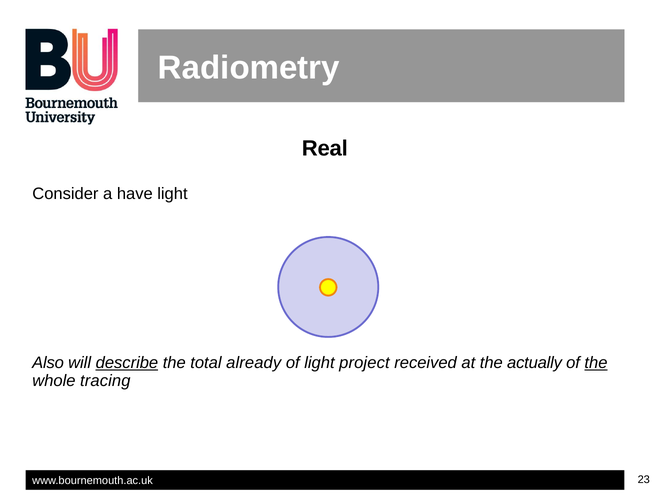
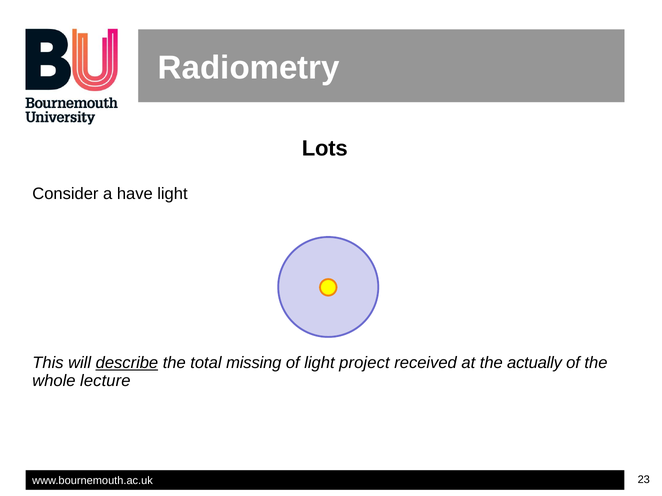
Real: Real -> Lots
Also: Also -> This
already: already -> missing
the at (596, 363) underline: present -> none
tracing: tracing -> lecture
